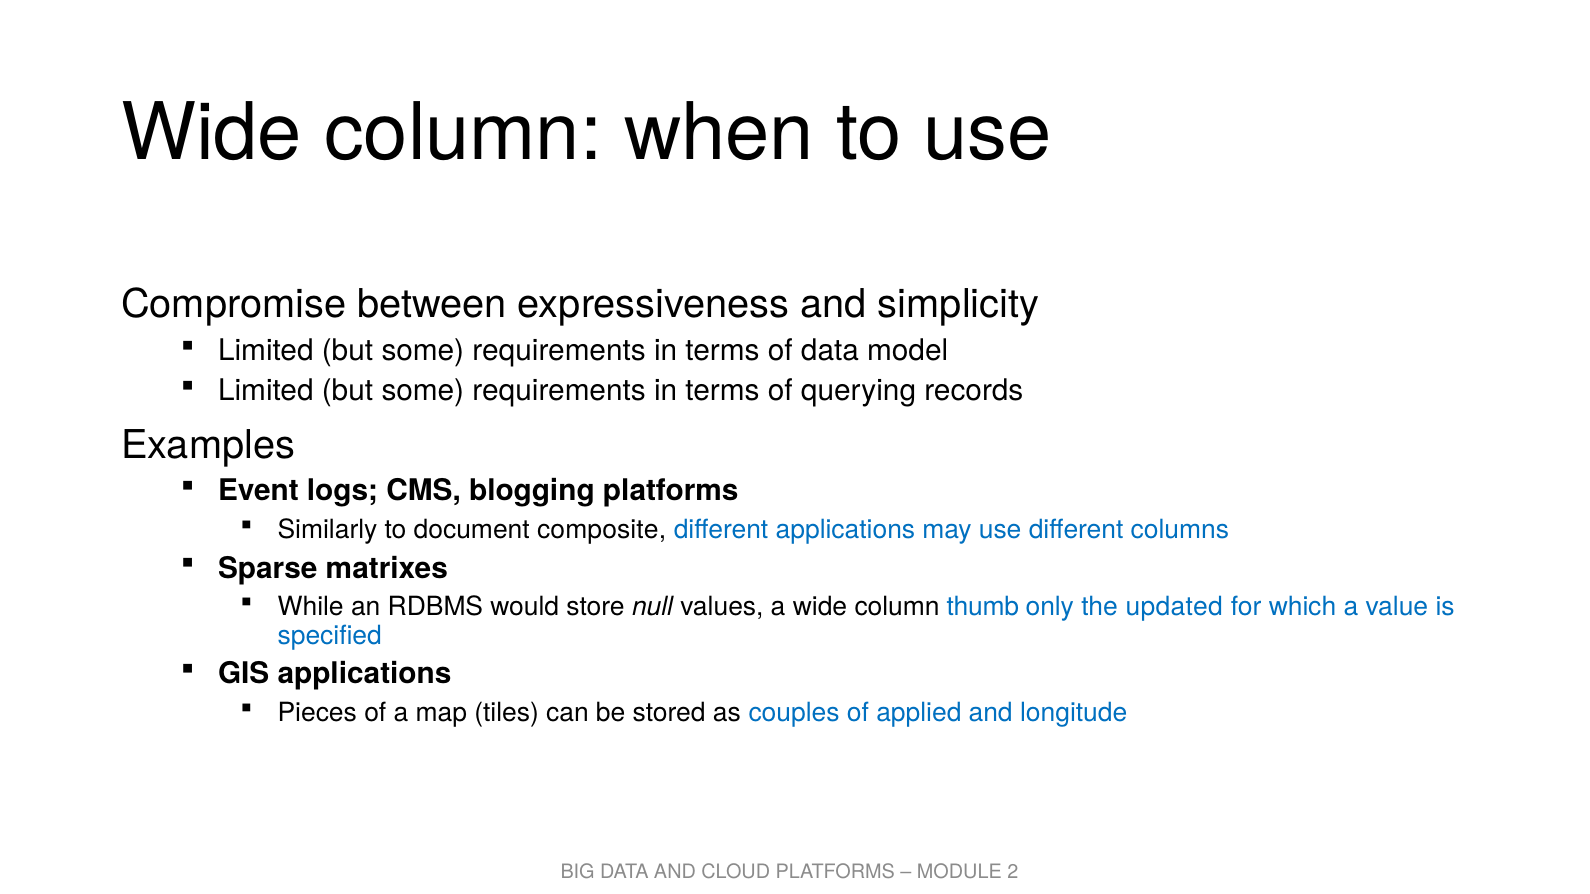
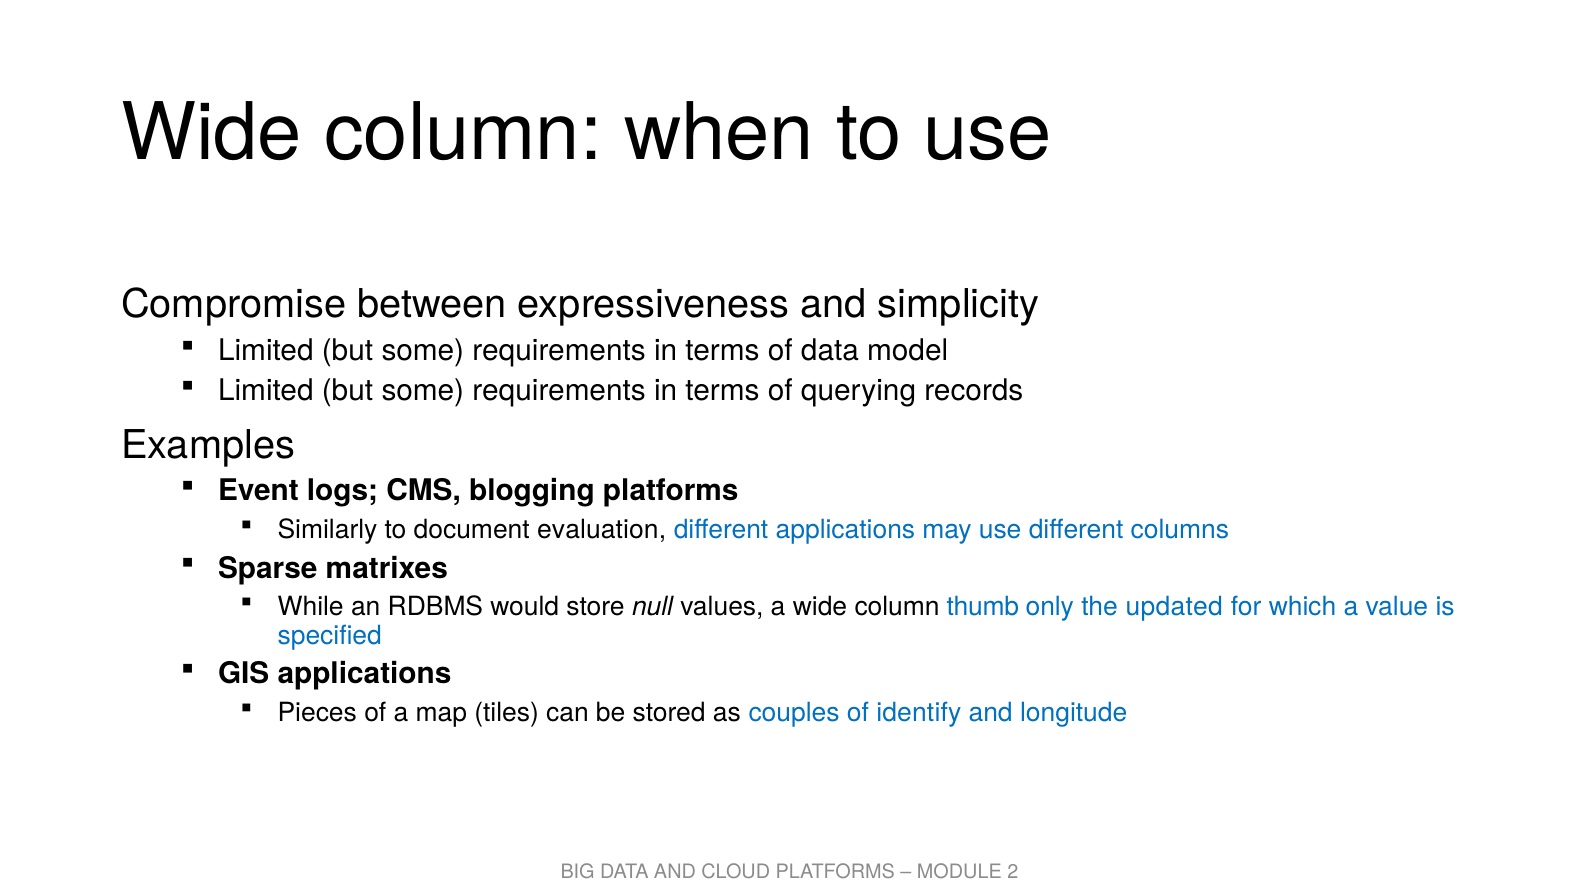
composite: composite -> evaluation
applied: applied -> identify
